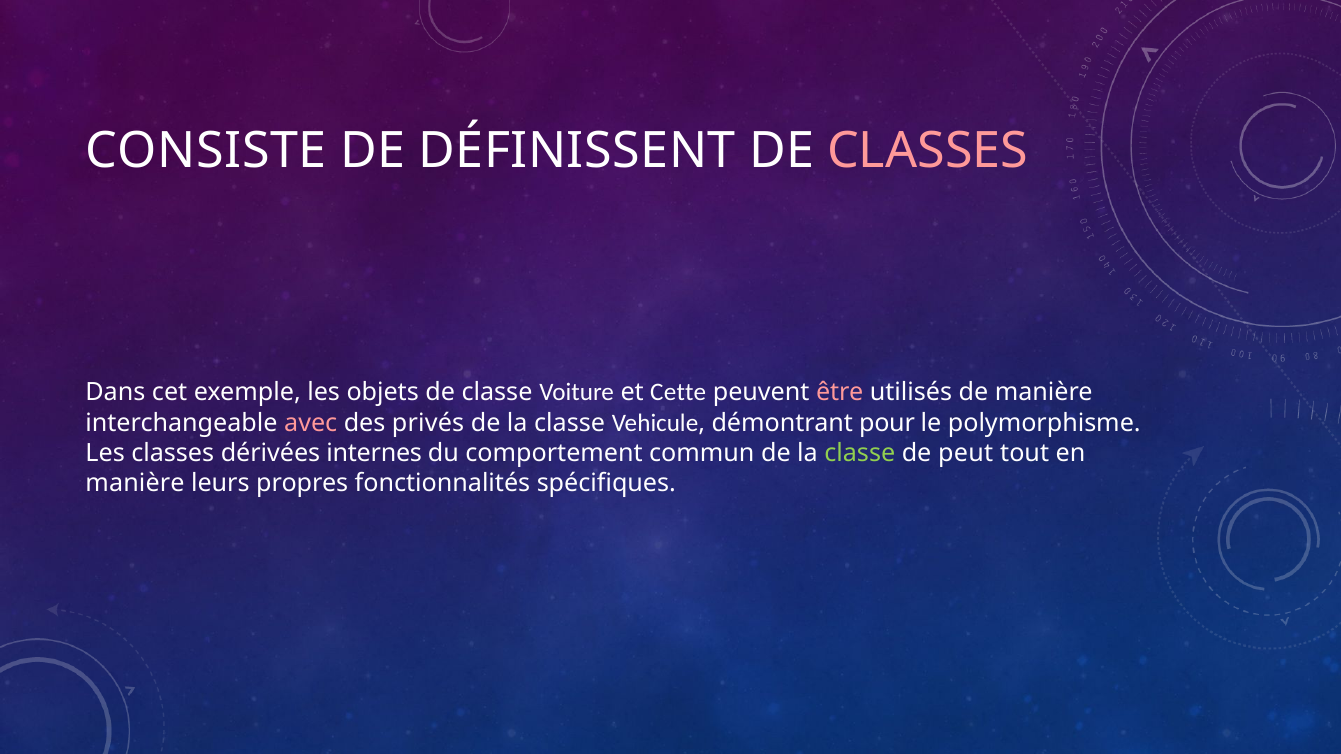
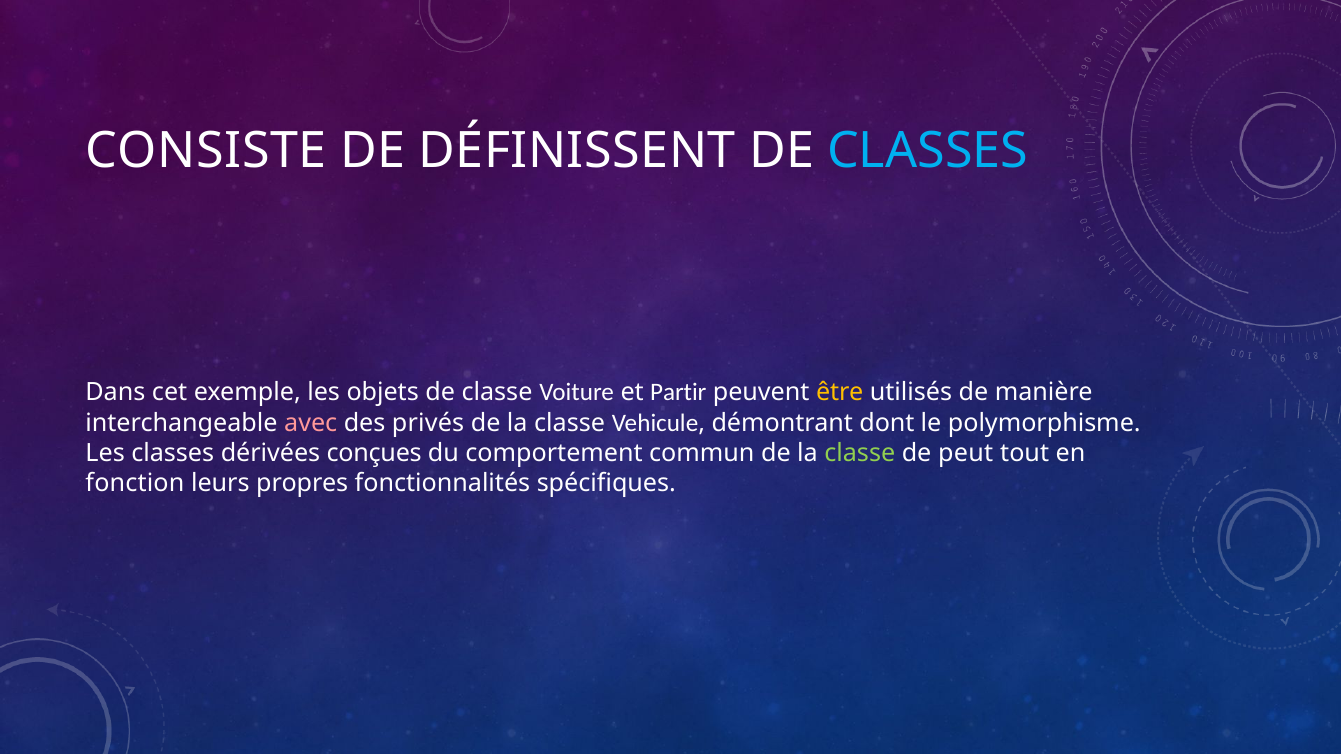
CLASSES at (928, 151) colour: pink -> light blue
Cette: Cette -> Partir
être colour: pink -> yellow
pour: pour -> dont
internes: internes -> conçues
manière at (135, 483): manière -> fonction
